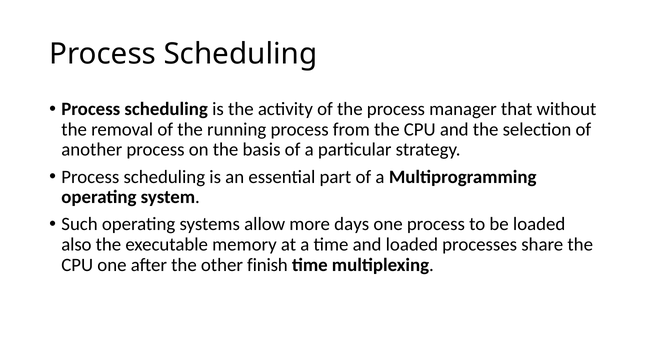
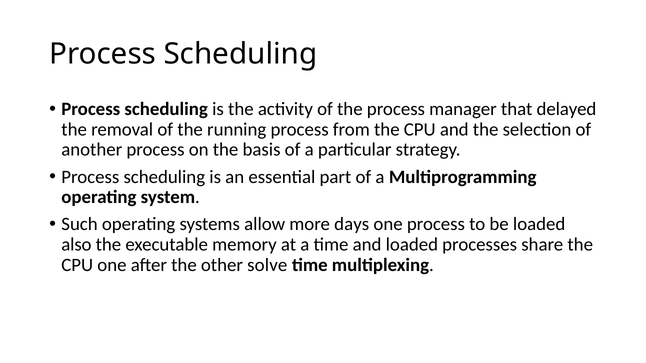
without: without -> delayed
finish: finish -> solve
